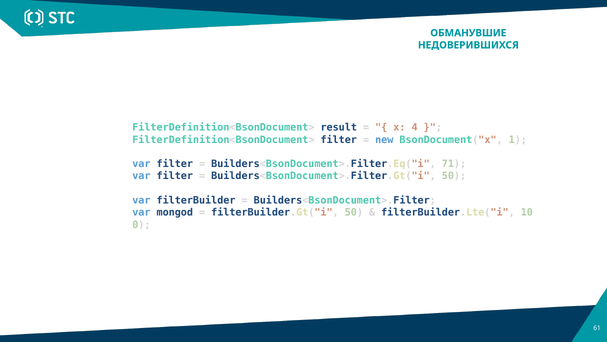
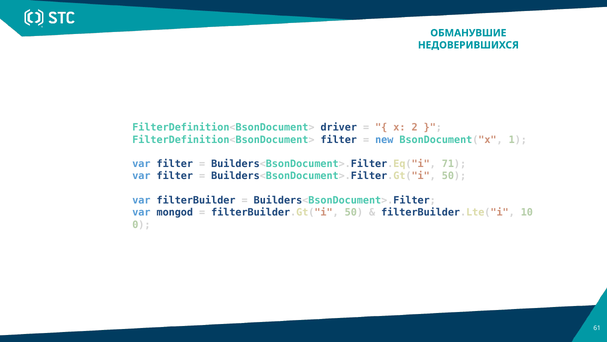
result: result -> driver
4: 4 -> 2
